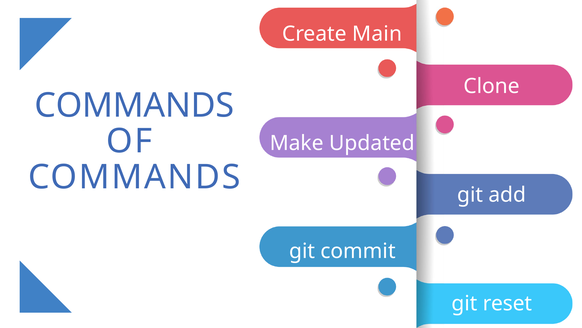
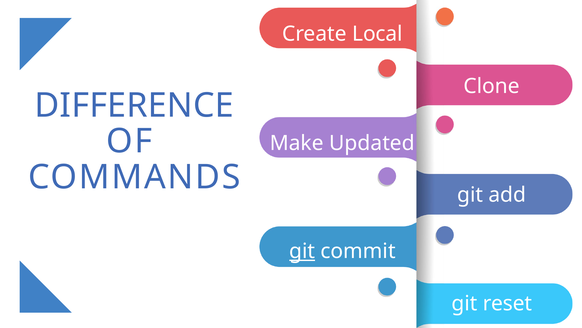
Main: Main -> Local
COMMANDS at (134, 105): COMMANDS -> DIFFERENCE
git at (302, 251) underline: none -> present
